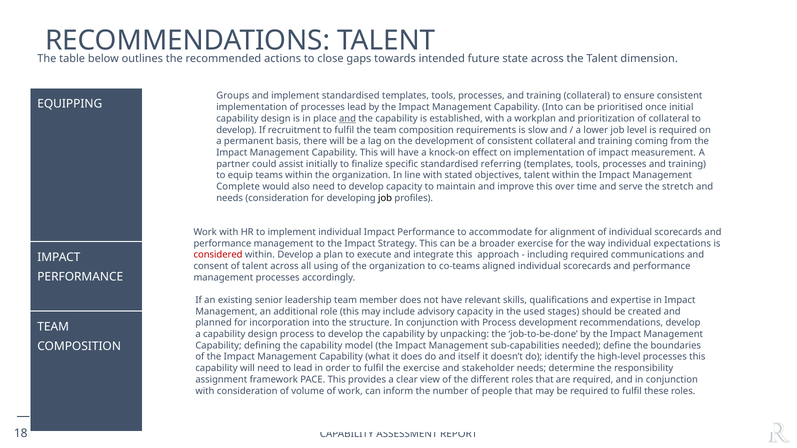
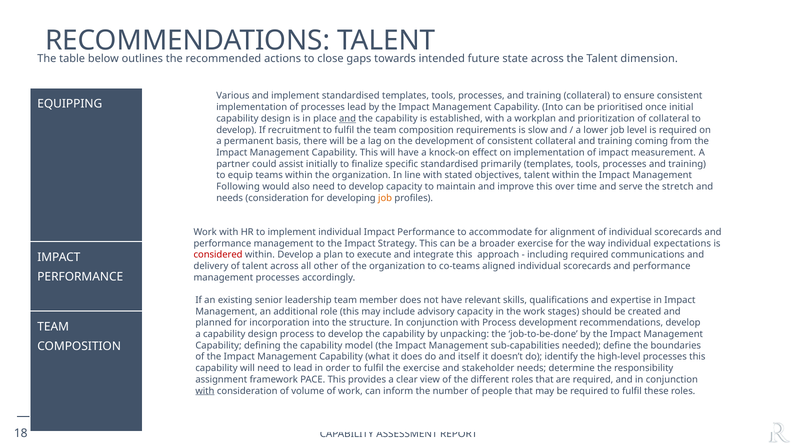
Groups: Groups -> Various
referring: referring -> primarily
Complete: Complete -> Following
job at (385, 198) colour: black -> orange
consent: consent -> delivery
using: using -> other
the used: used -> work
with at (205, 391) underline: none -> present
